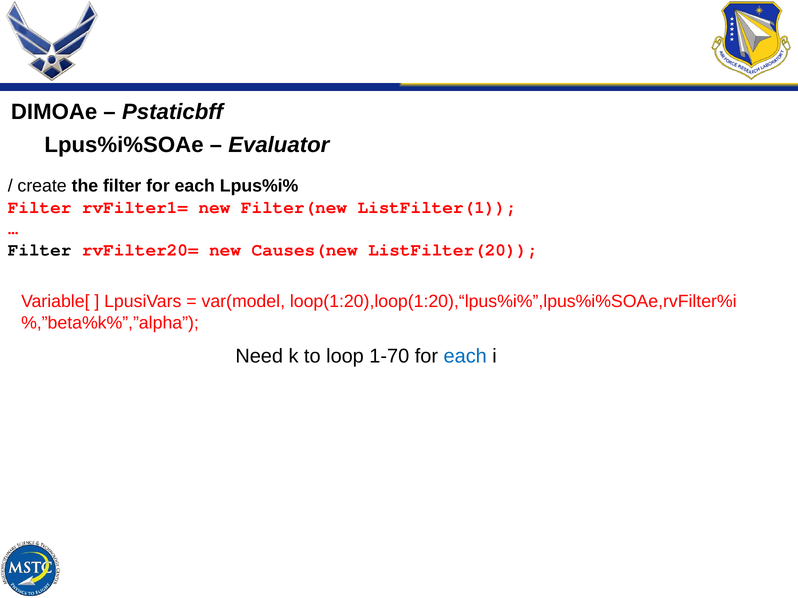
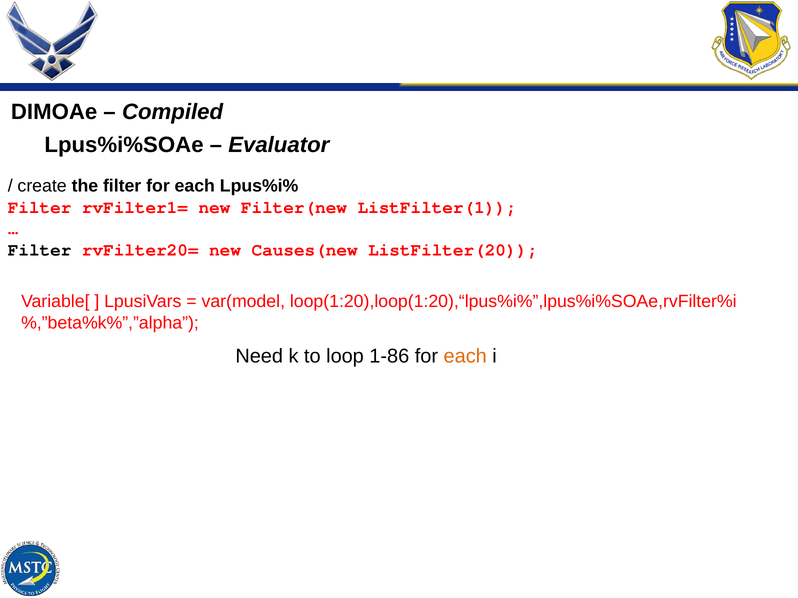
Pstaticbff: Pstaticbff -> Compiled
1-70: 1-70 -> 1-86
each at (465, 356) colour: blue -> orange
